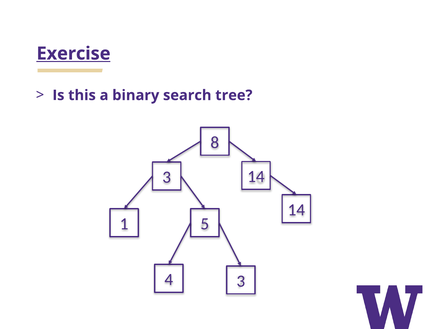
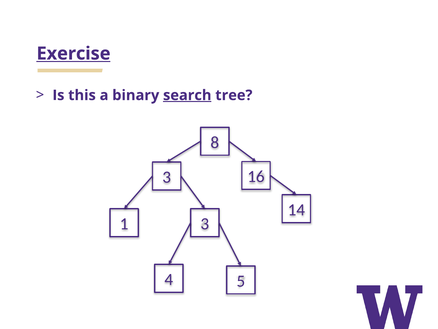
search underline: none -> present
3 14: 14 -> 16
1 5: 5 -> 3
4 3: 3 -> 5
